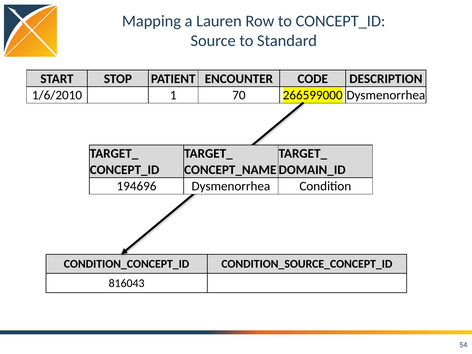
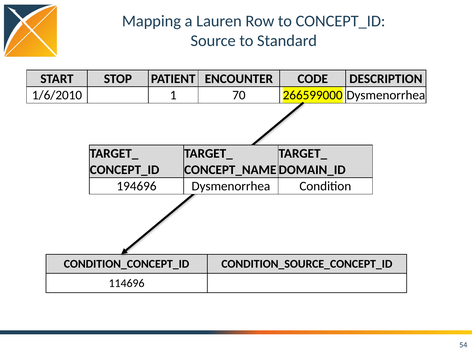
816043: 816043 -> 114696
